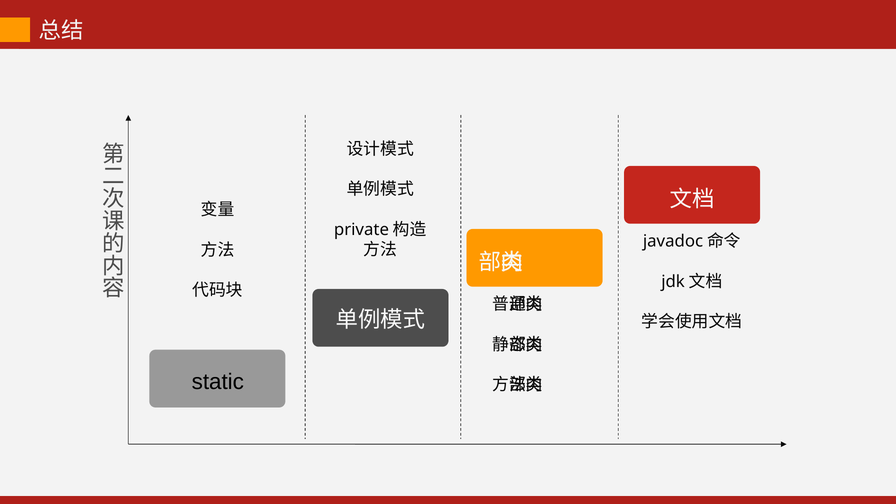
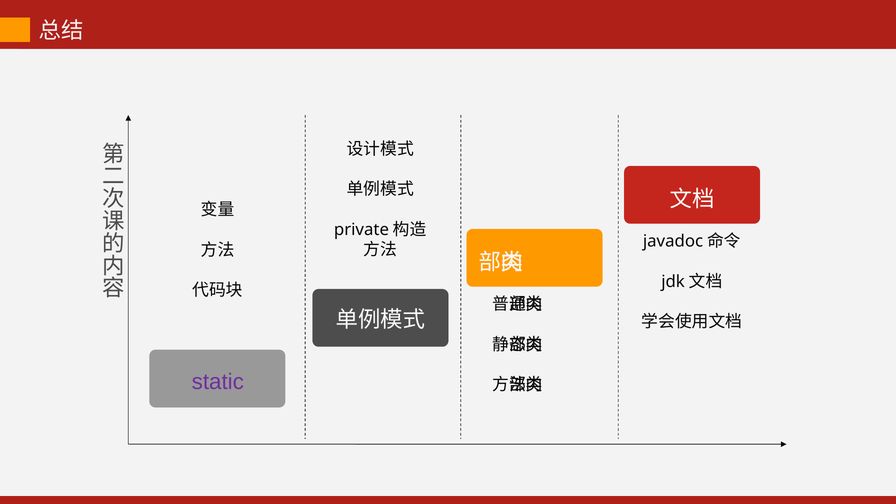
static colour: black -> purple
